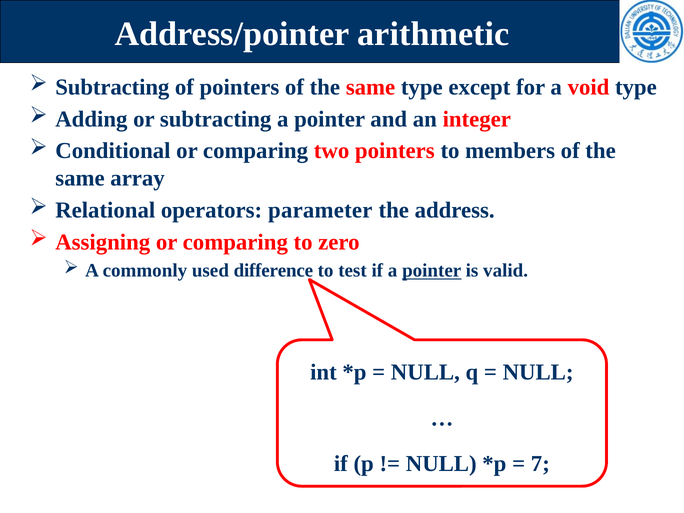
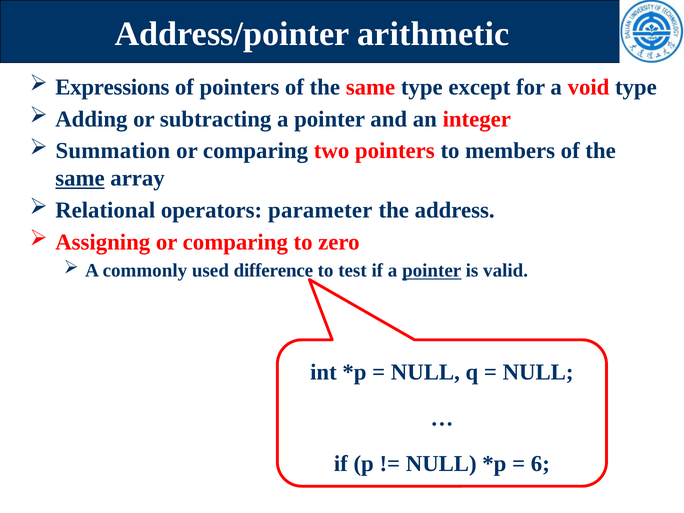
Subtracting at (112, 87): Subtracting -> Expressions
Conditional: Conditional -> Summation
same at (80, 178) underline: none -> present
7: 7 -> 6
